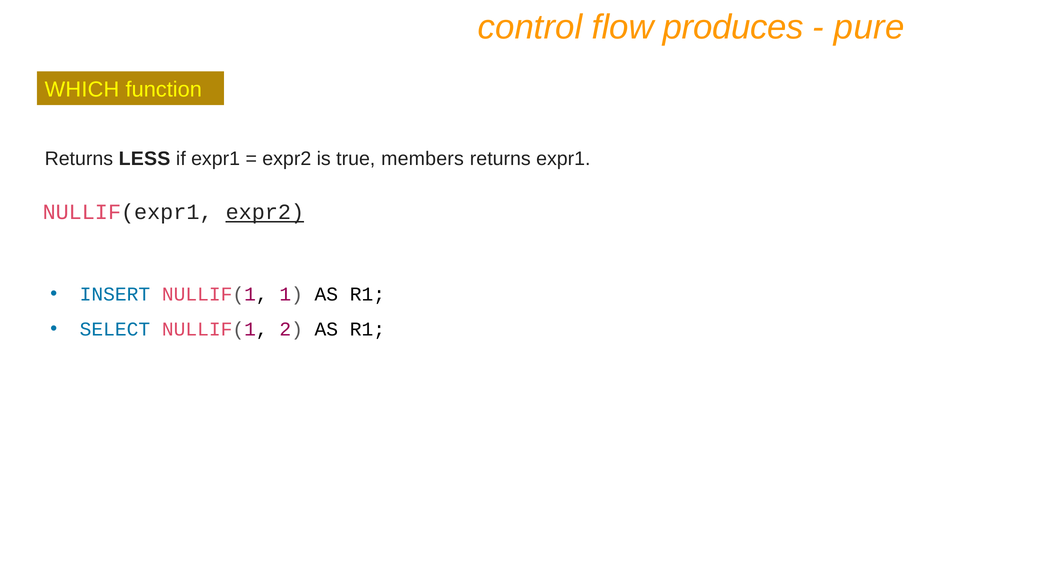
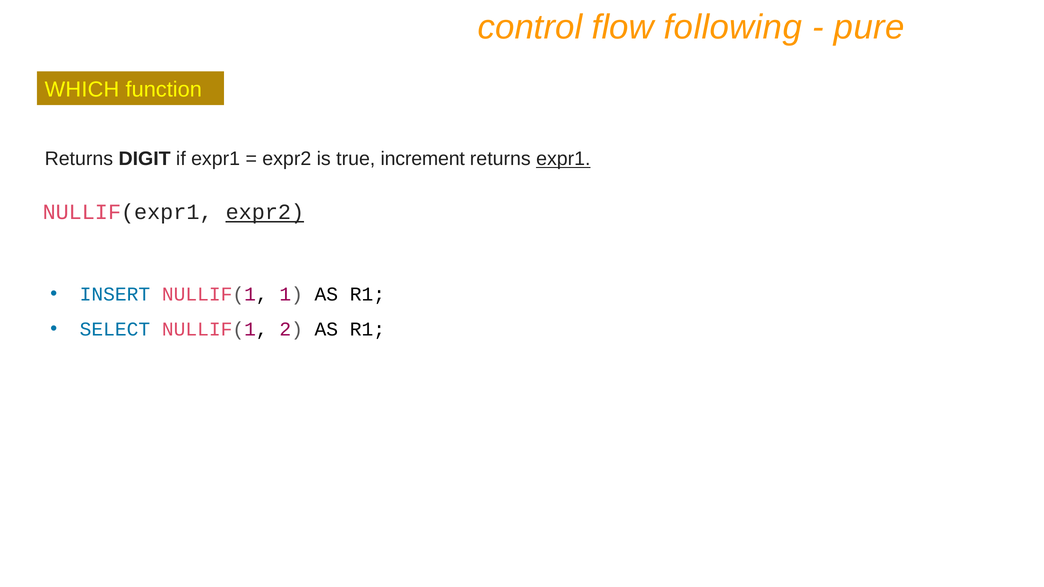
produces: produces -> following
LESS: LESS -> DIGIT
members: members -> increment
expr1 at (563, 159) underline: none -> present
